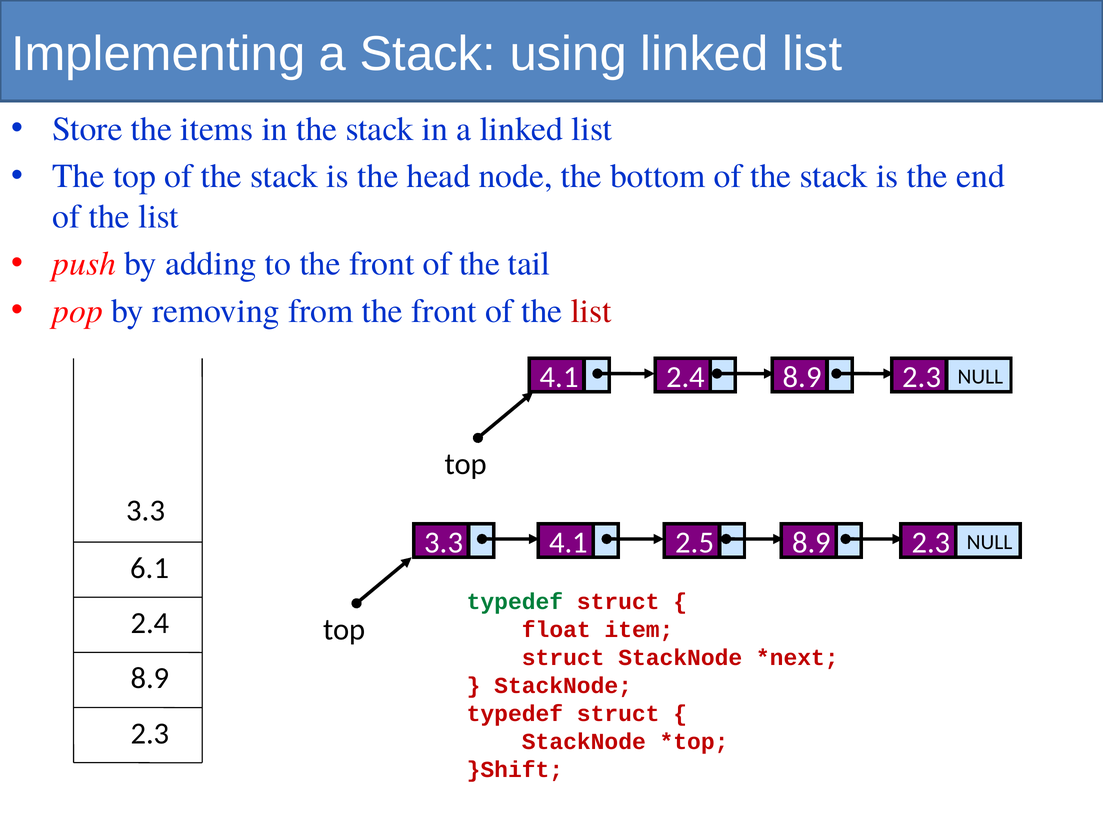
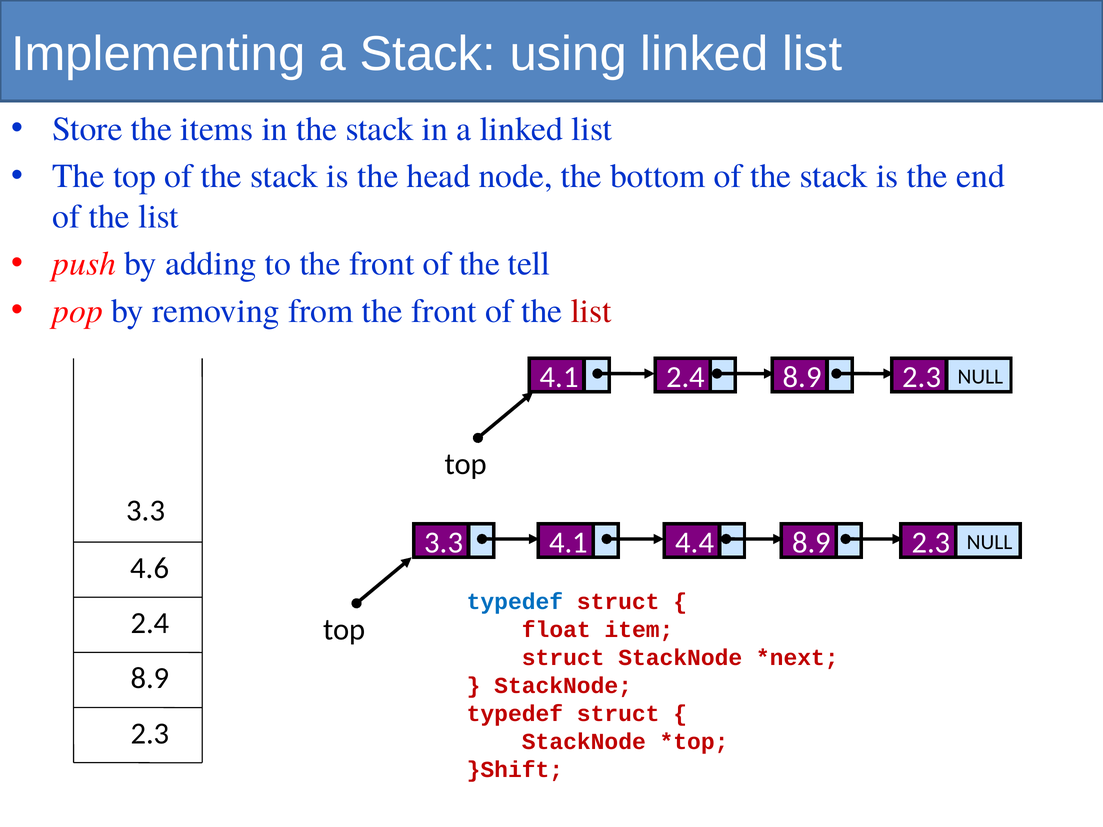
tail: tail -> tell
2.5: 2.5 -> 4.4
6.1: 6.1 -> 4.6
typedef at (515, 602) colour: green -> blue
